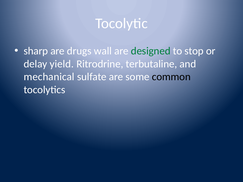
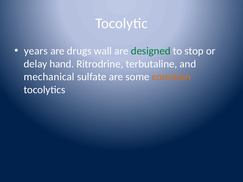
sharp: sharp -> years
yield: yield -> hand
common colour: black -> orange
